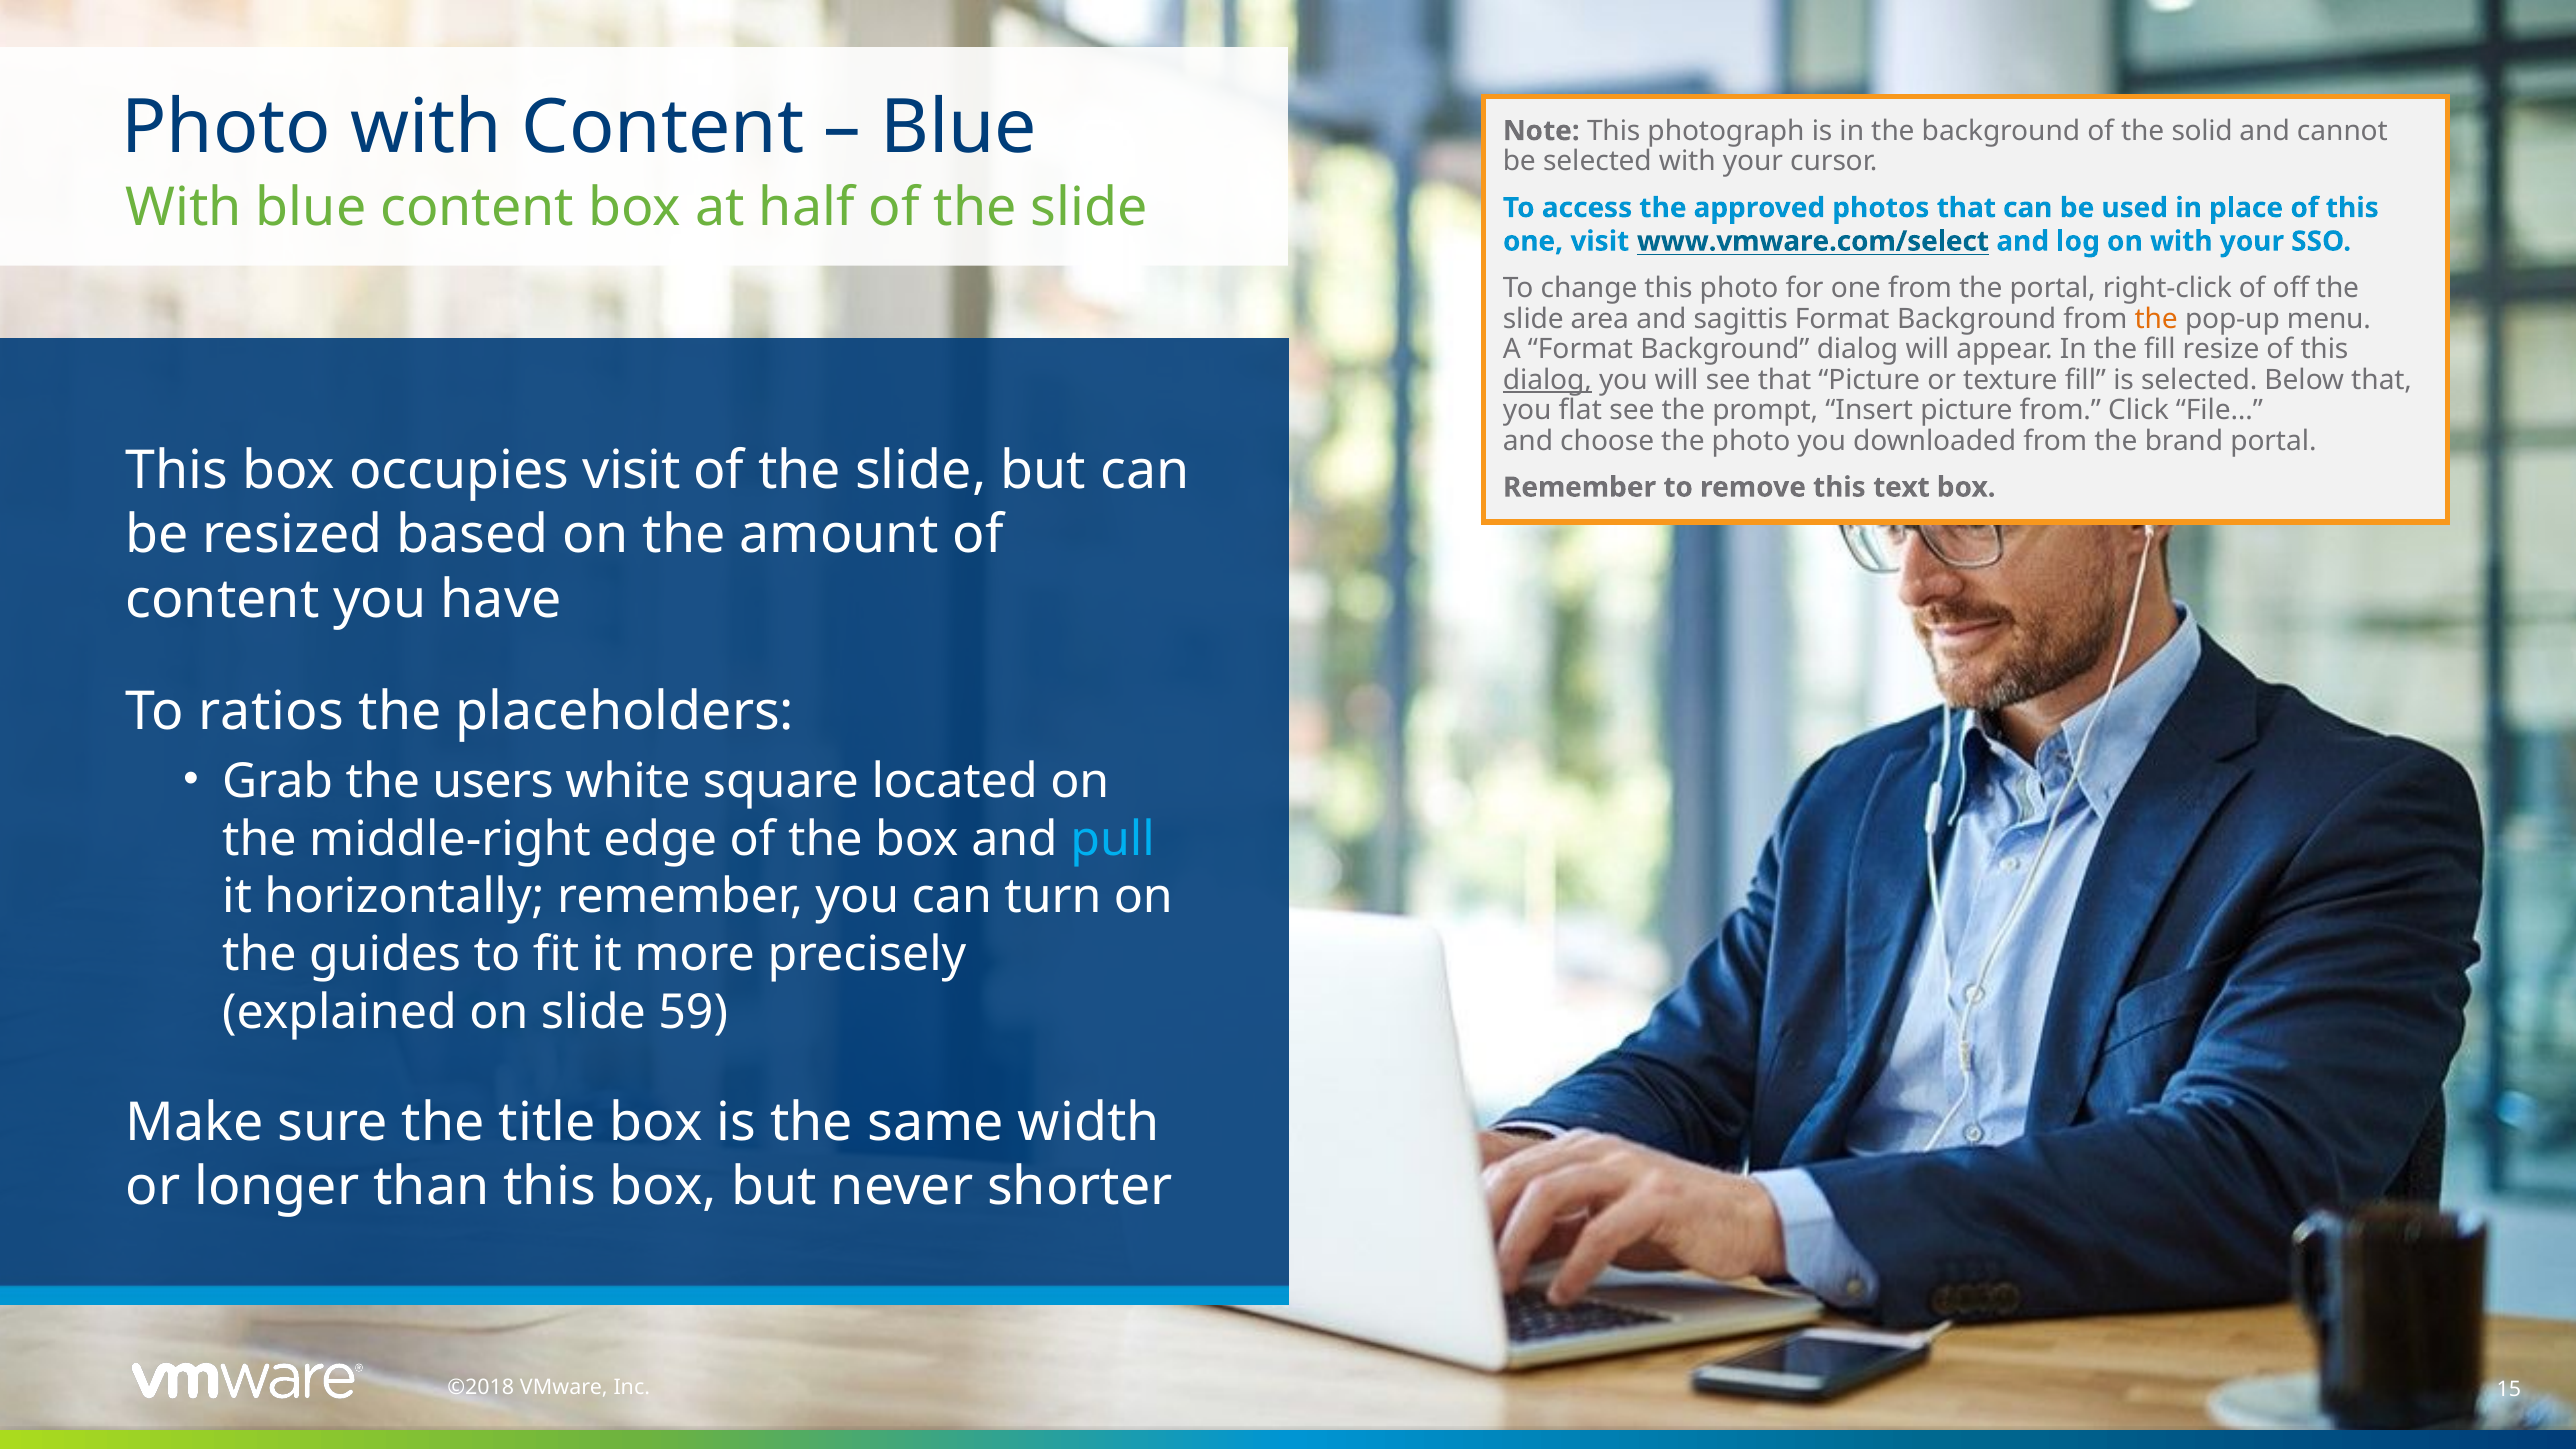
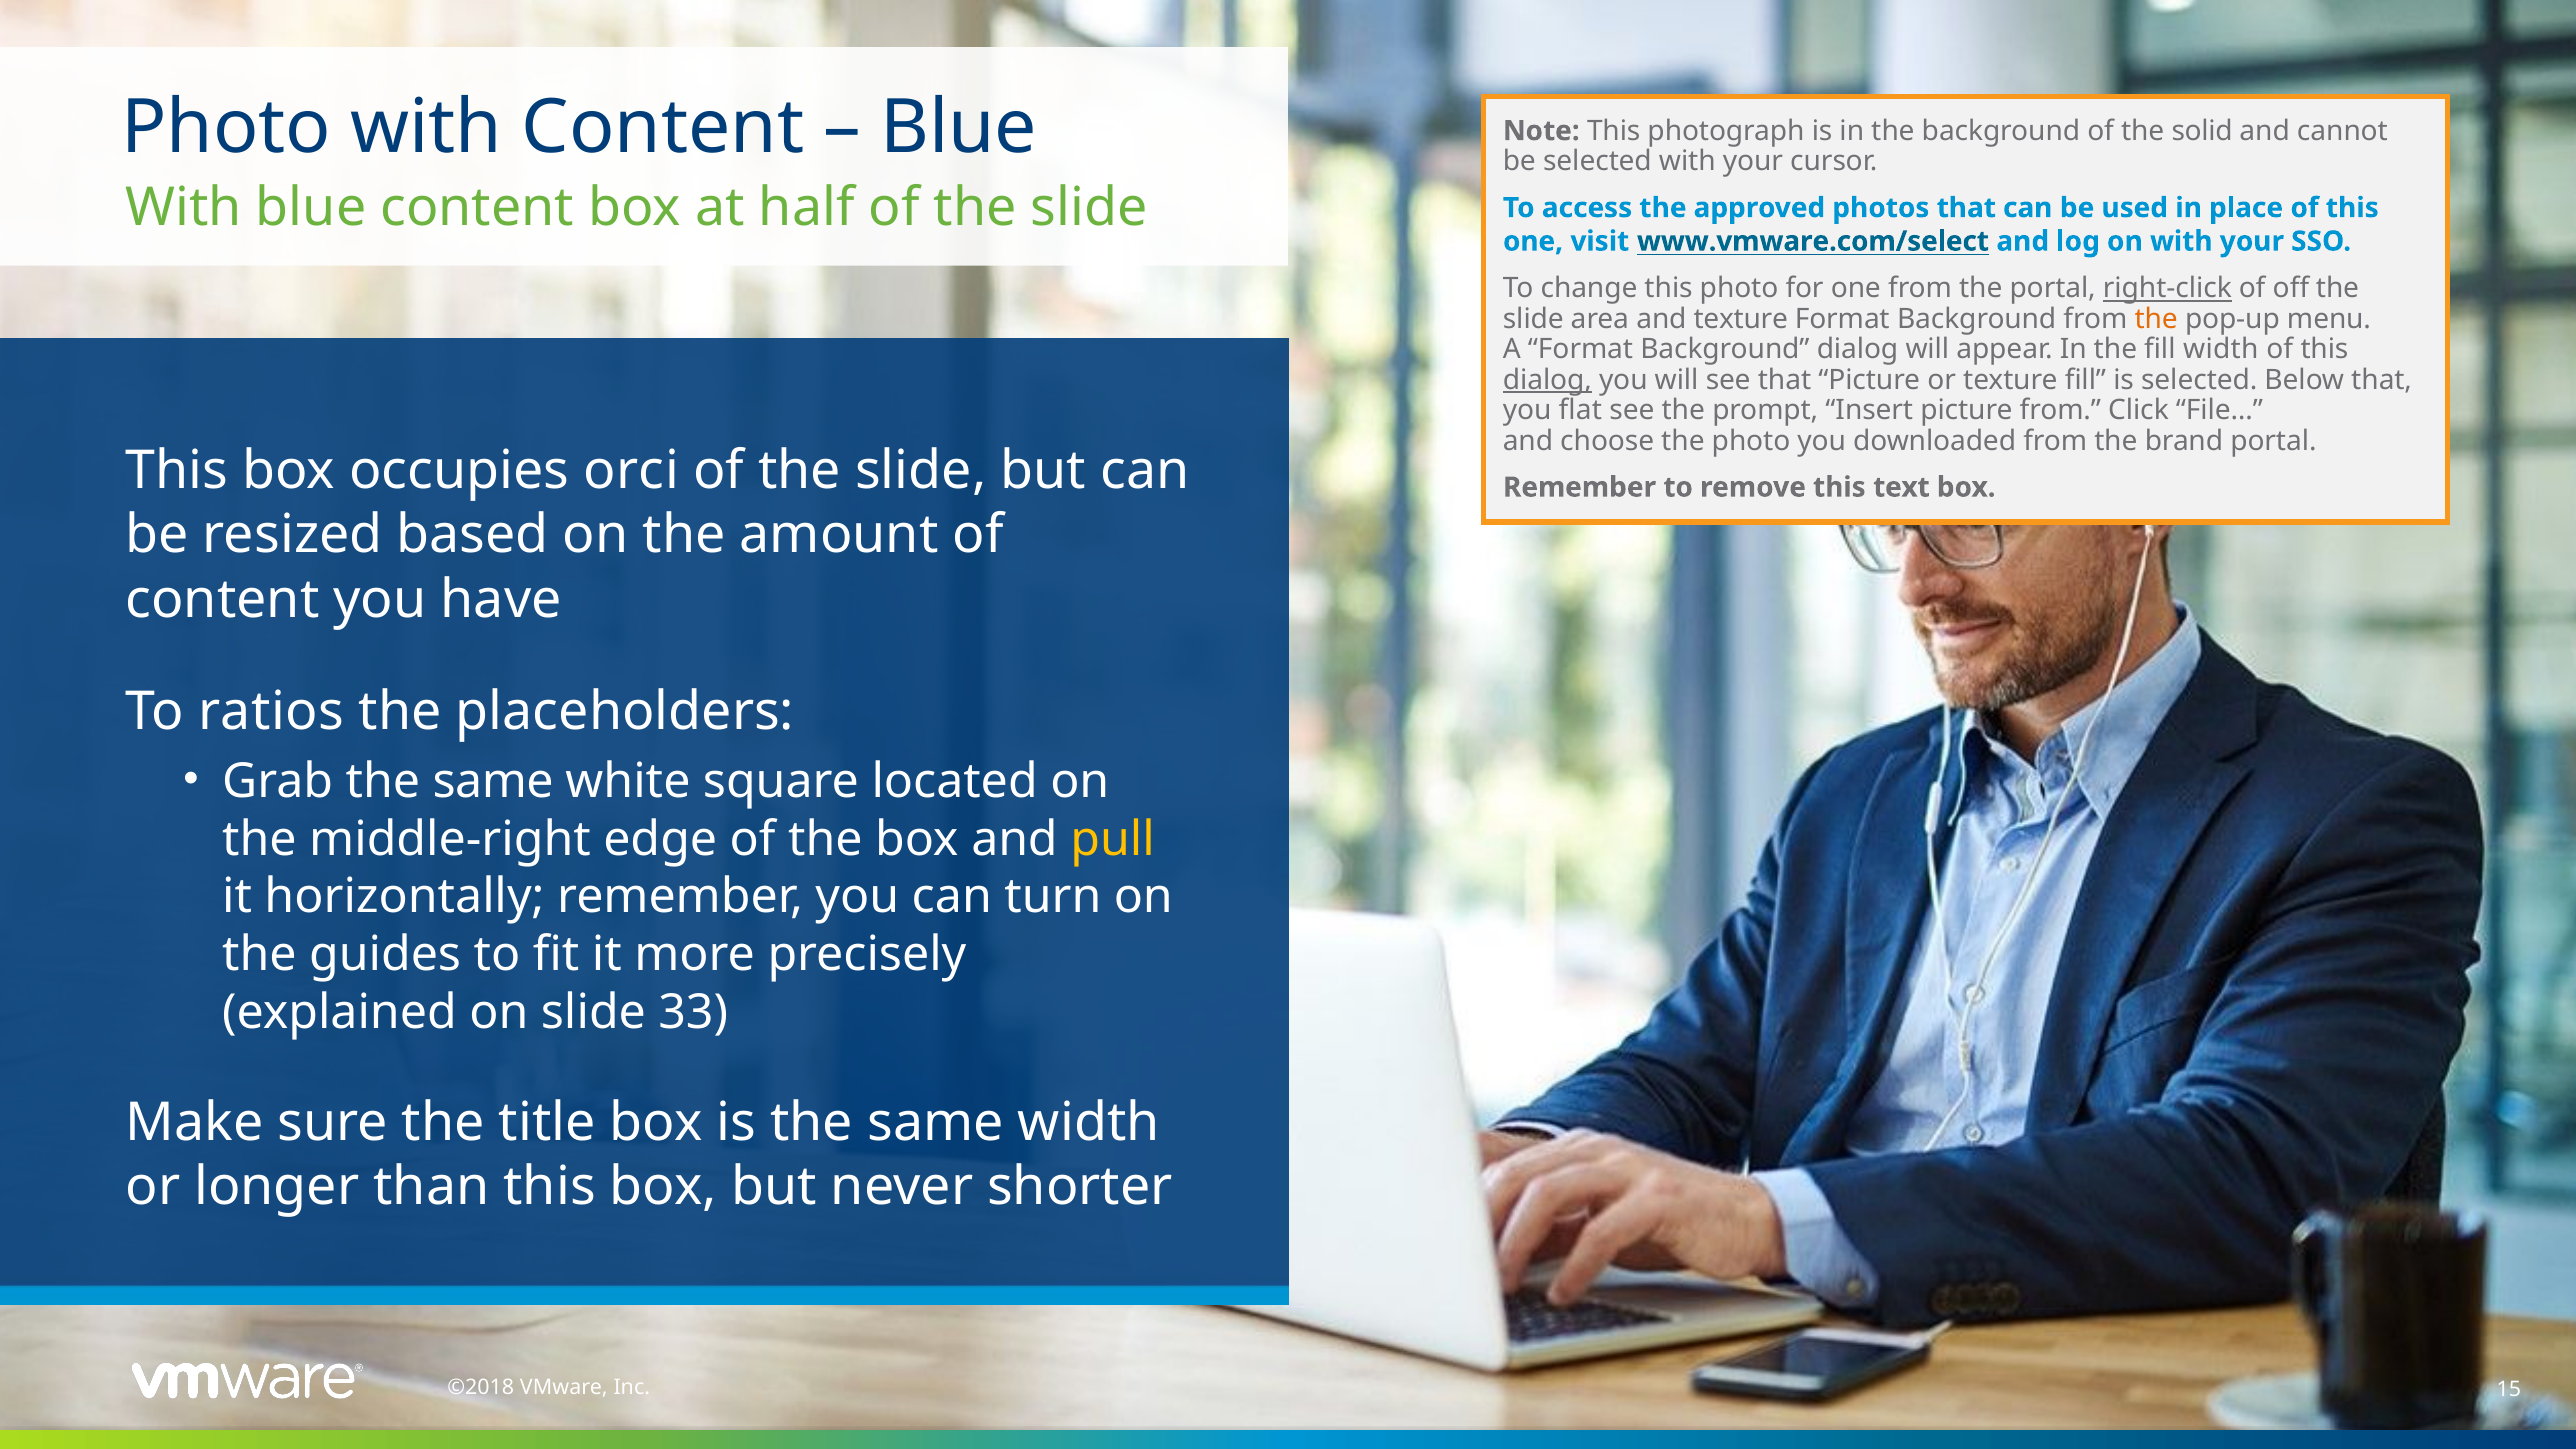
right-click underline: none -> present
and sagittis: sagittis -> texture
fill resize: resize -> width
occupies visit: visit -> orci
Grab the users: users -> same
pull colour: light blue -> yellow
59: 59 -> 33
